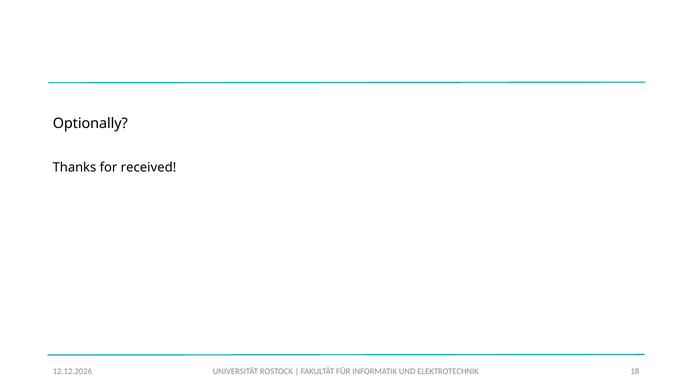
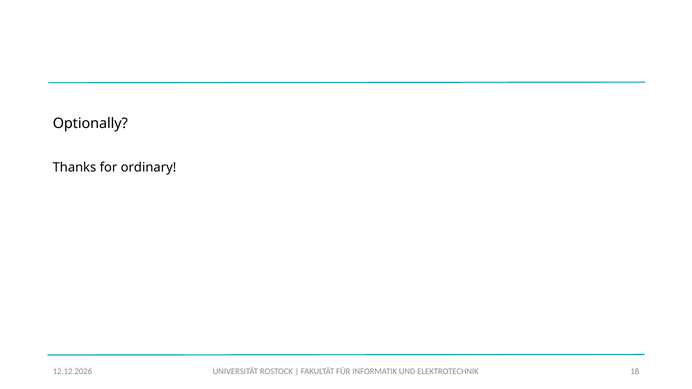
received: received -> ordinary
